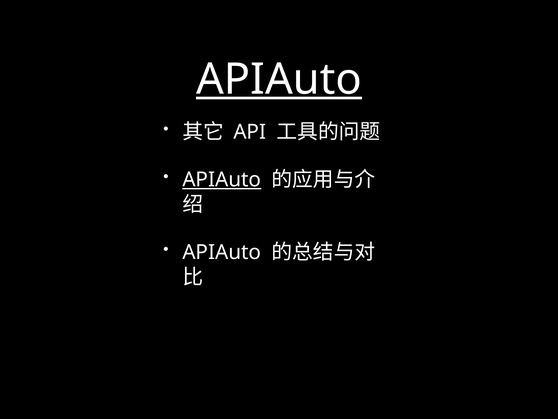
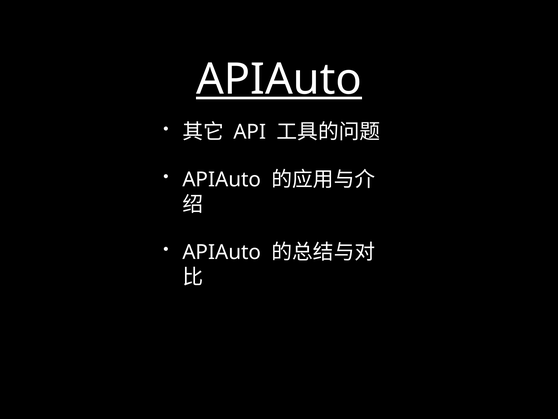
APIAuto at (222, 180) underline: present -> none
